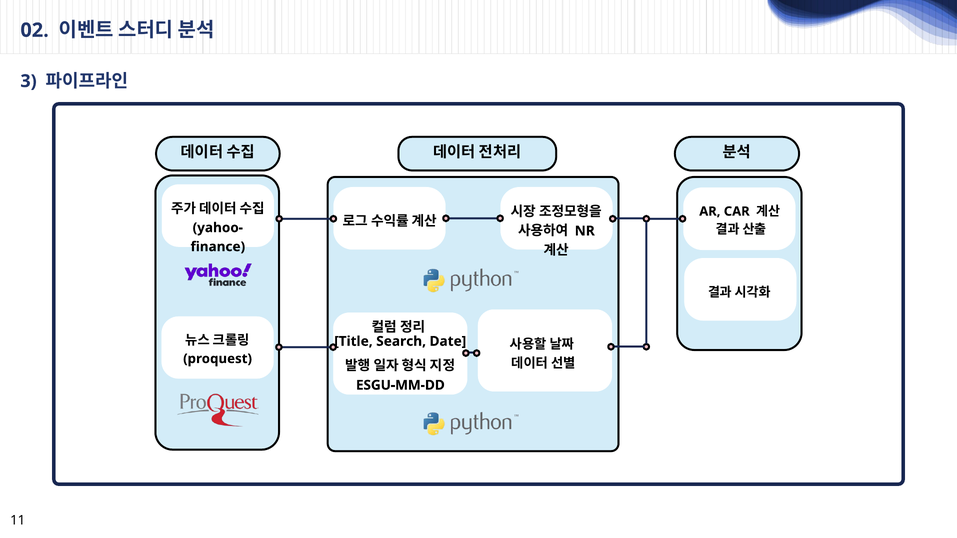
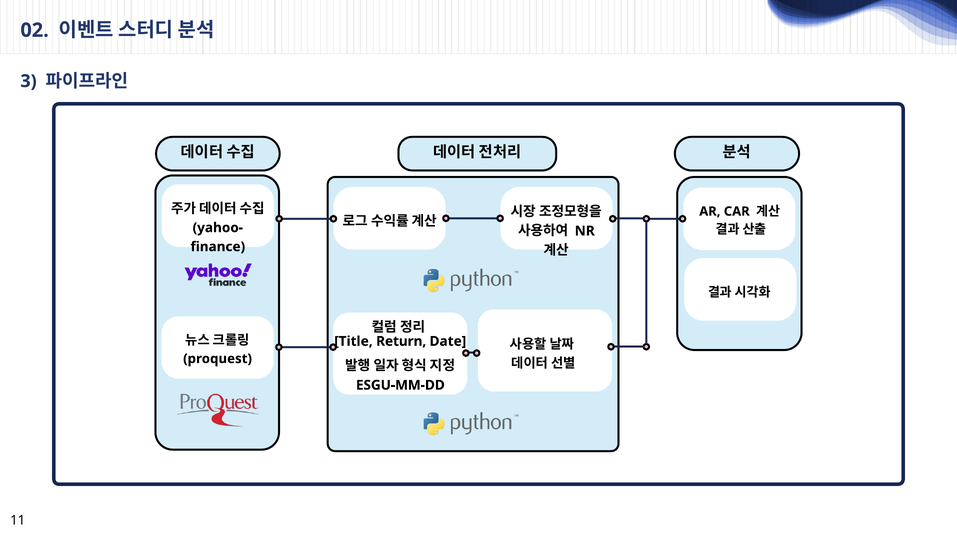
Search: Search -> Return
